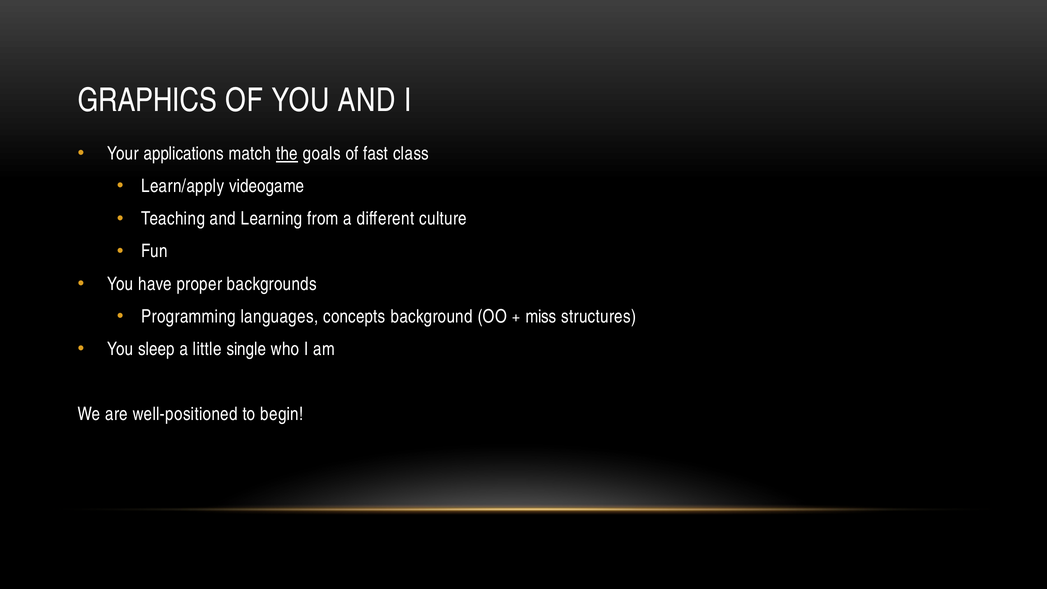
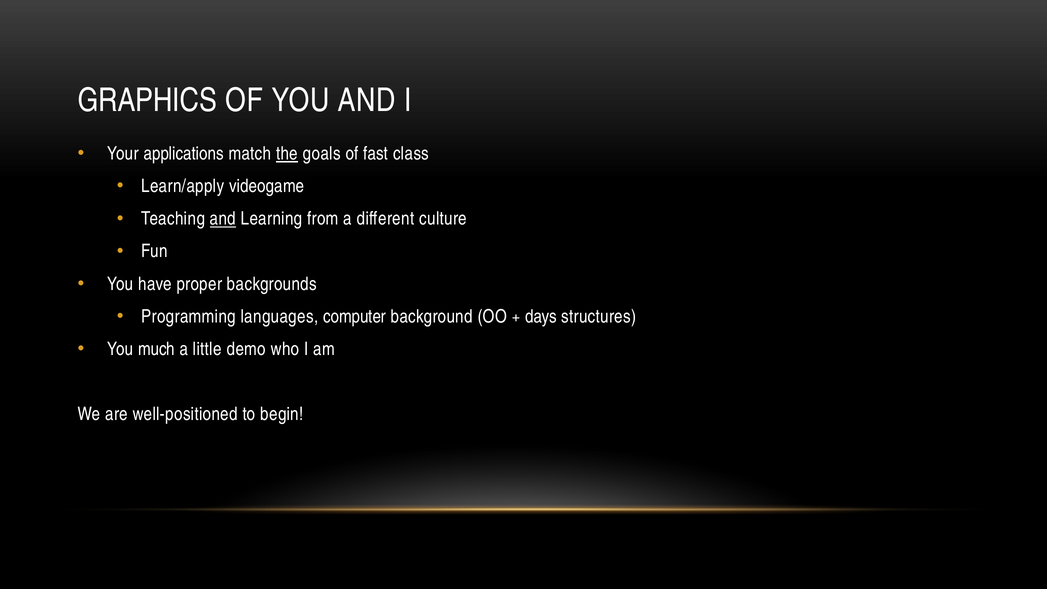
and at (223, 219) underline: none -> present
concepts: concepts -> computer
miss: miss -> days
sleep: sleep -> much
single: single -> demo
